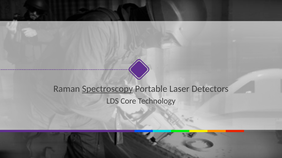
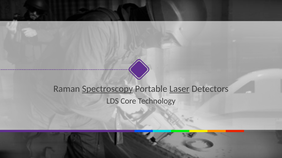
Laser underline: none -> present
